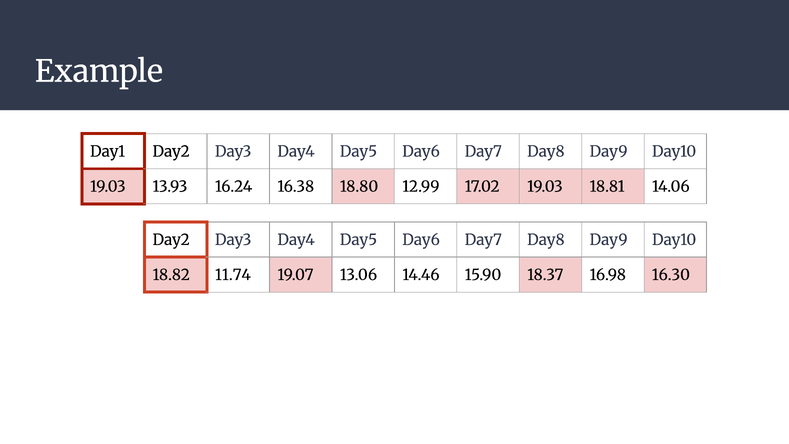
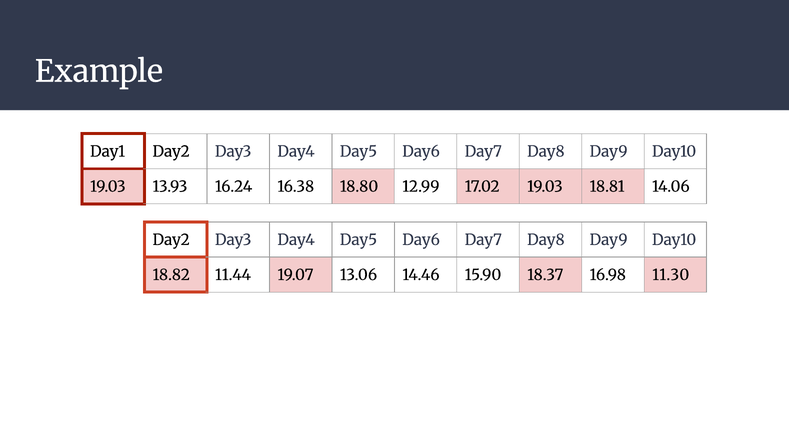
11.74: 11.74 -> 11.44
16.30: 16.30 -> 11.30
